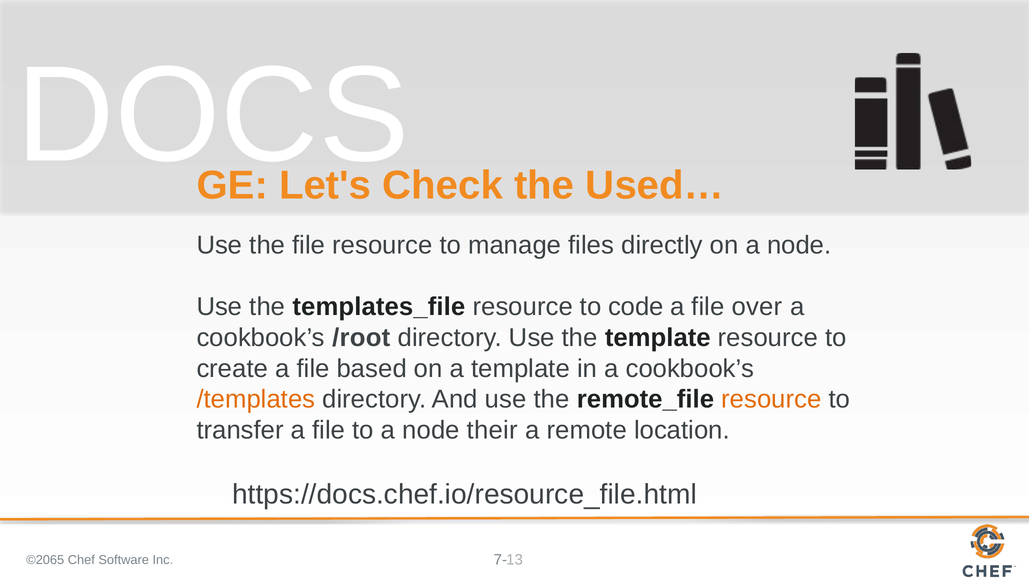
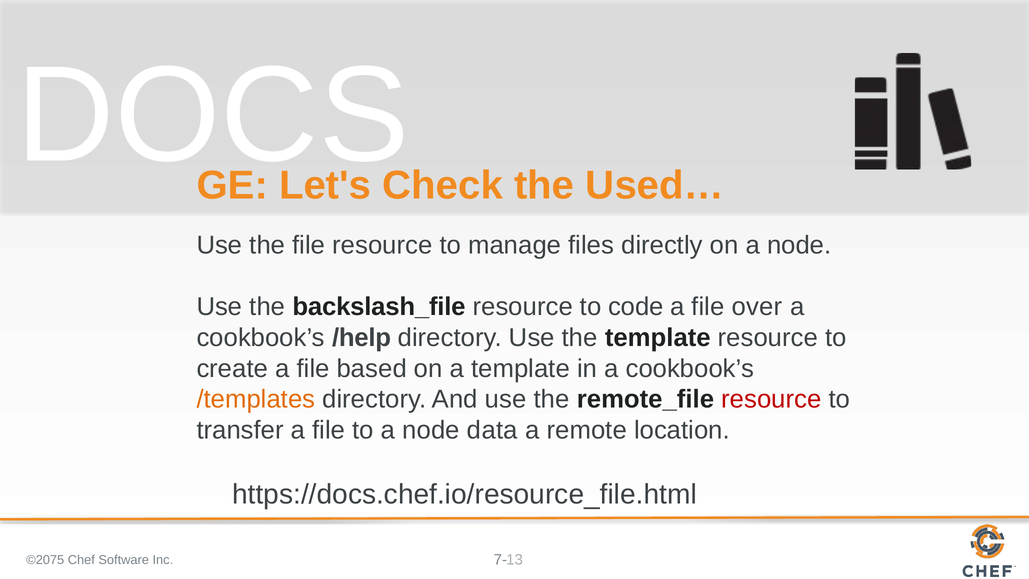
templates_file: templates_file -> backslash_file
/root: /root -> /help
resource at (771, 399) colour: orange -> red
their: their -> data
©2065: ©2065 -> ©2075
